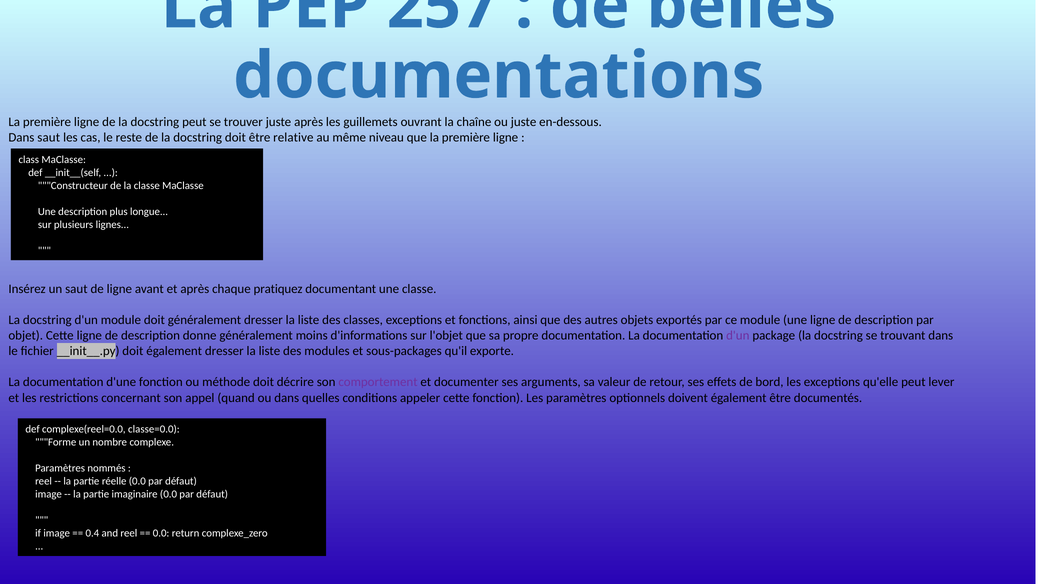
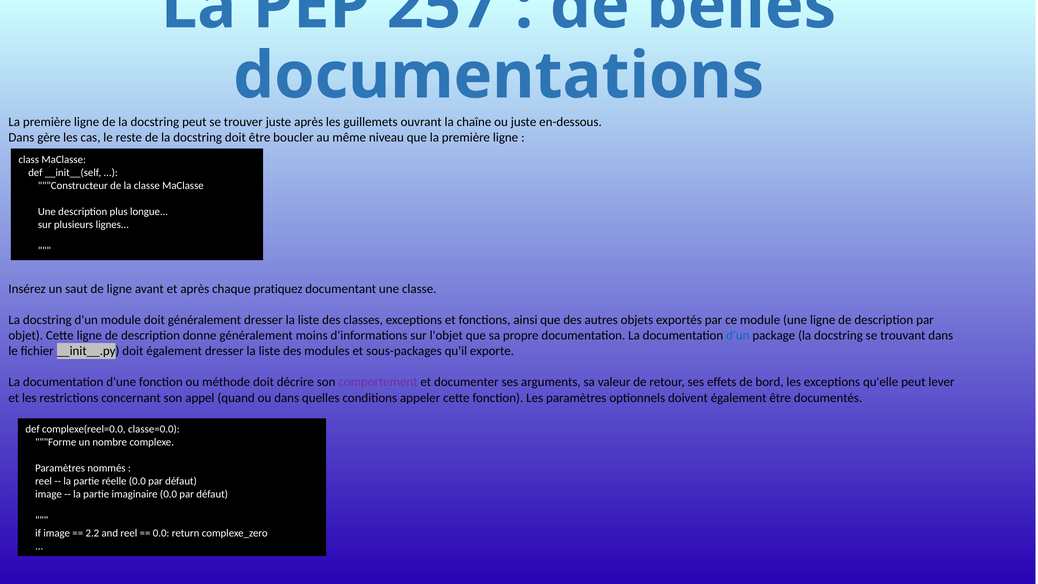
Dans saut: saut -> gère
relative: relative -> boucler
d'un at (738, 335) colour: purple -> blue
0.4: 0.4 -> 2.2
